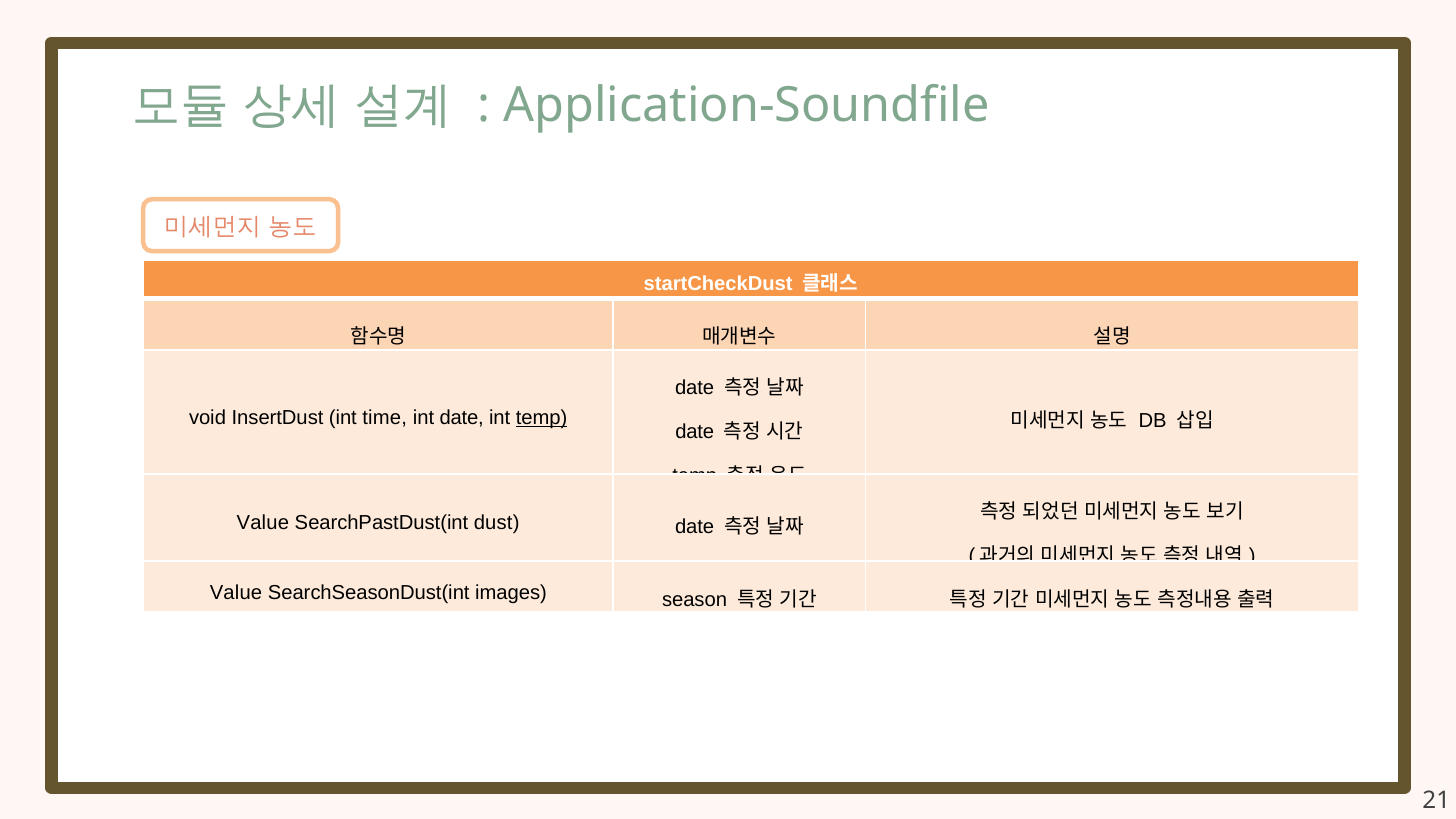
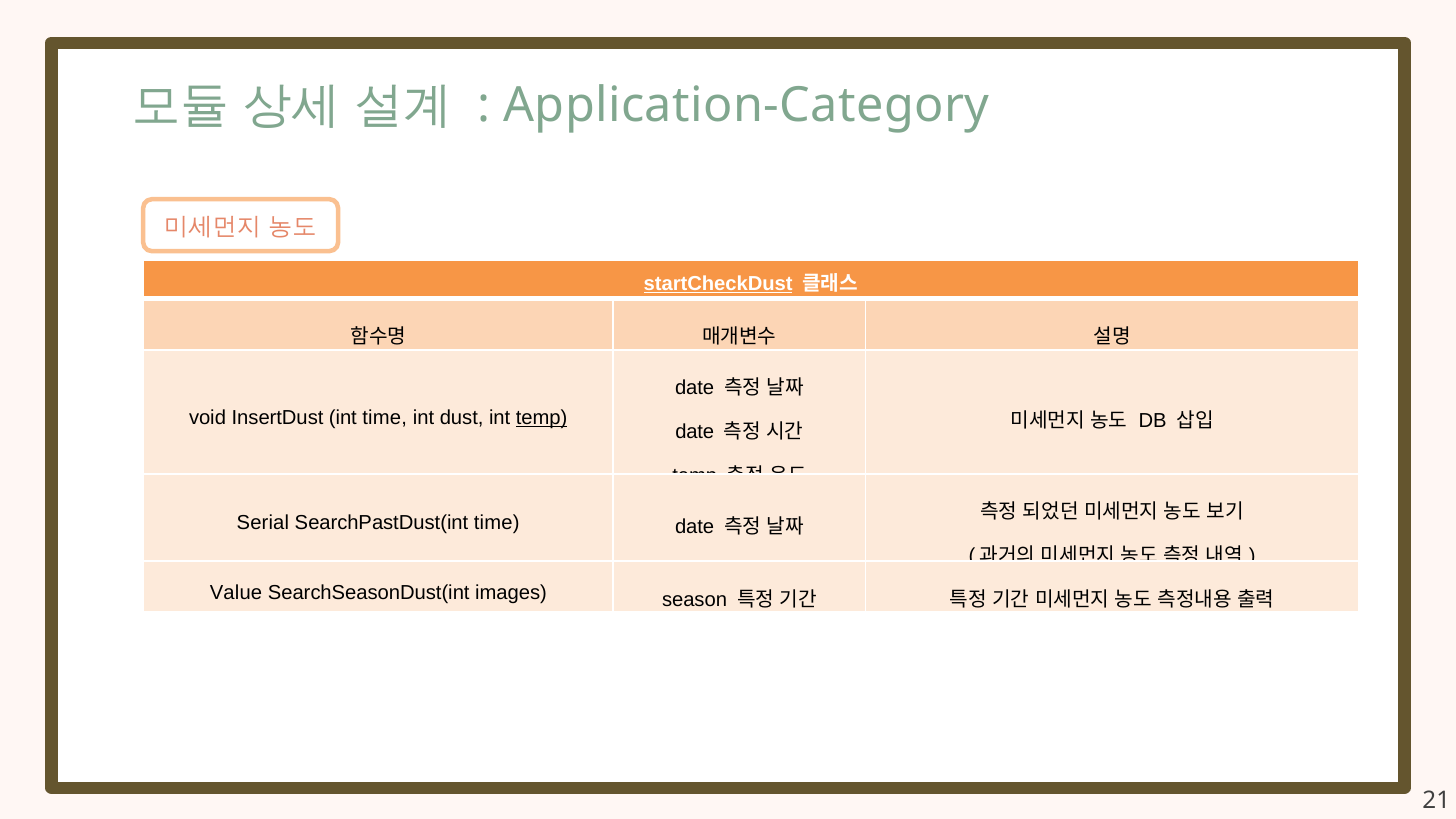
Application-Soundfile: Application-Soundfile -> Application-Category
startCheckDust underline: none -> present
int date: date -> dust
Value at (263, 523): Value -> Serial
SearchPastDust(int dust: dust -> time
